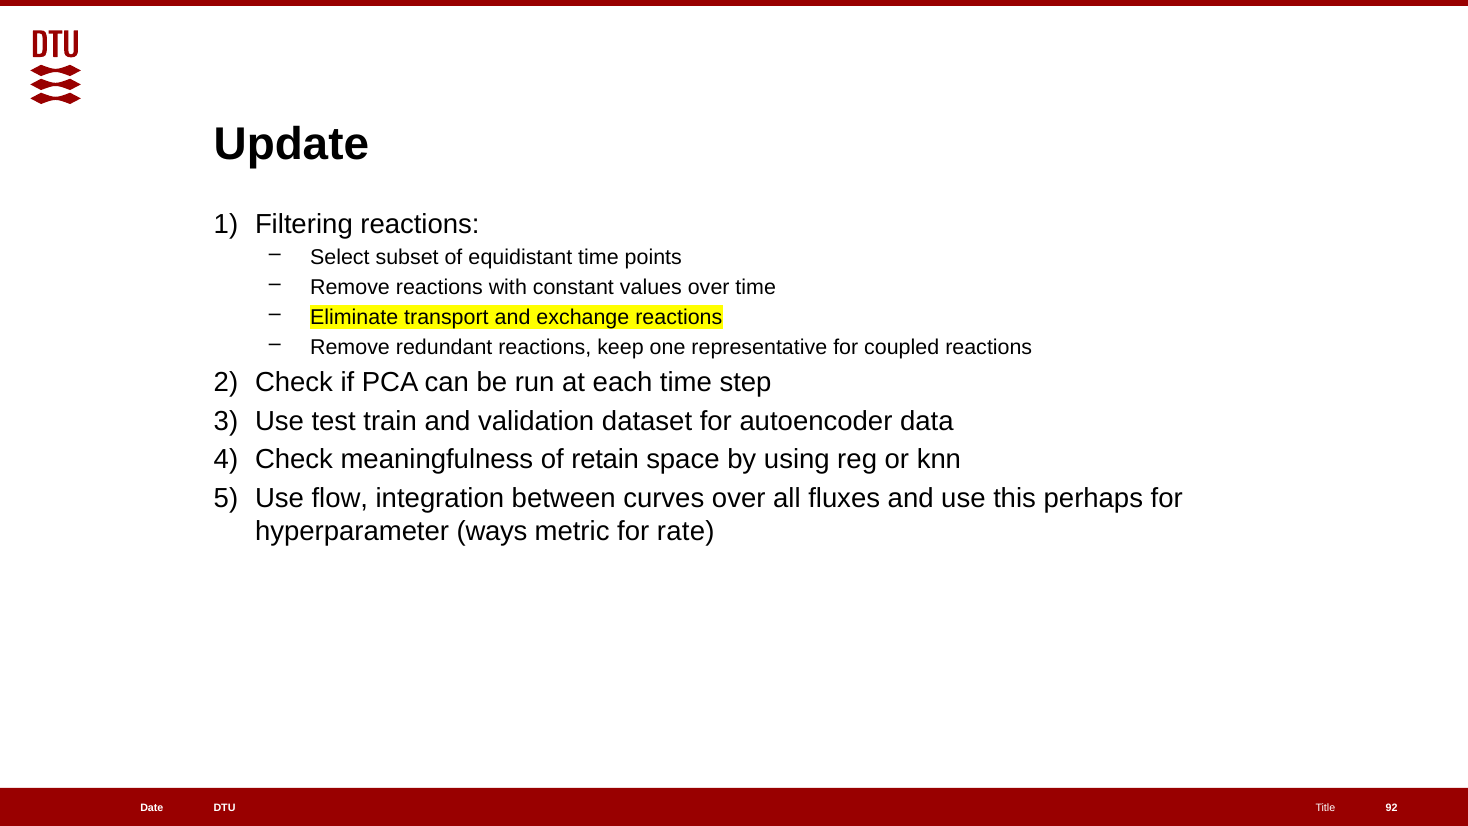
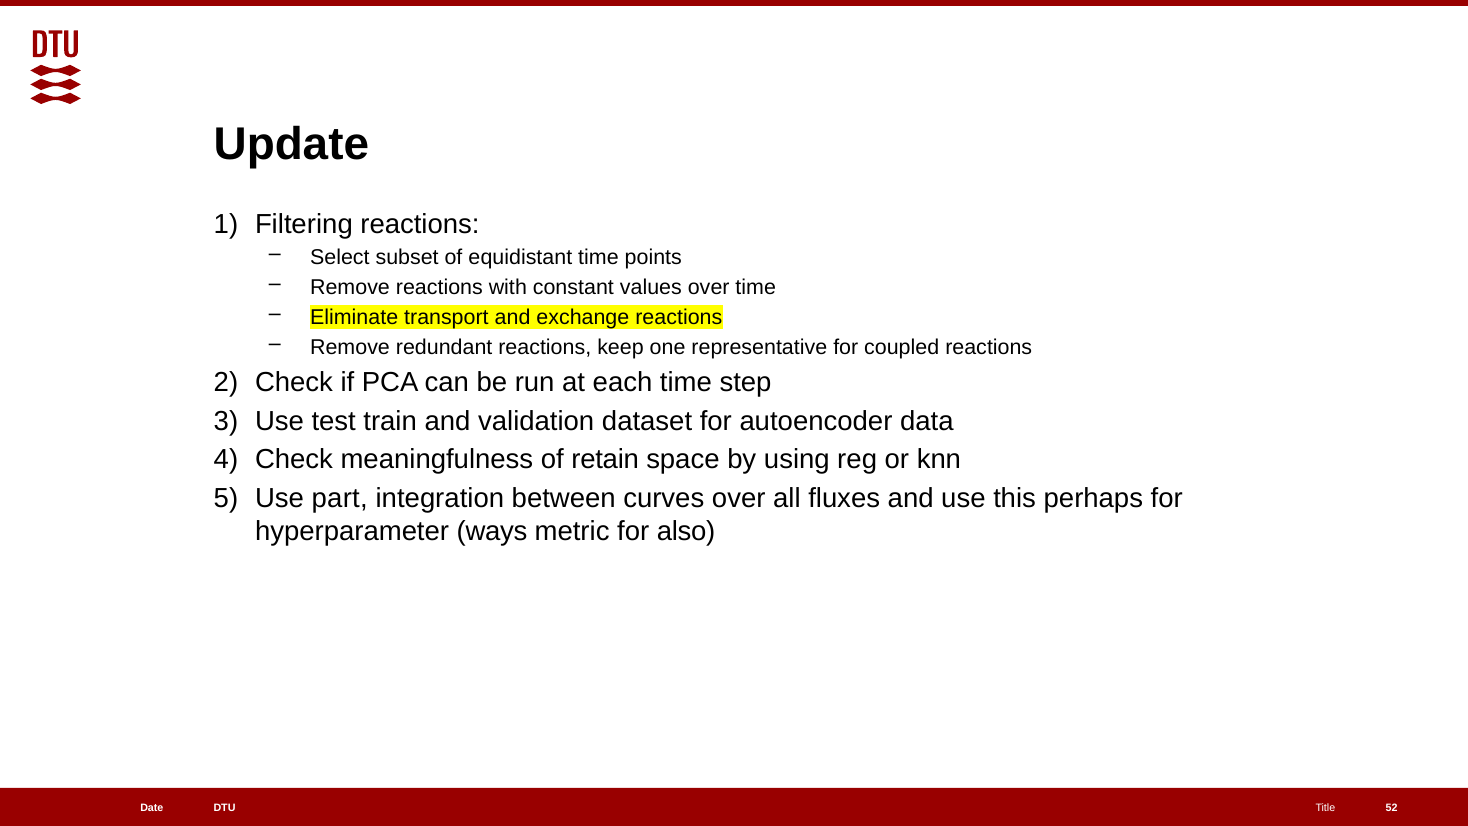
flow: flow -> part
rate: rate -> also
92: 92 -> 52
